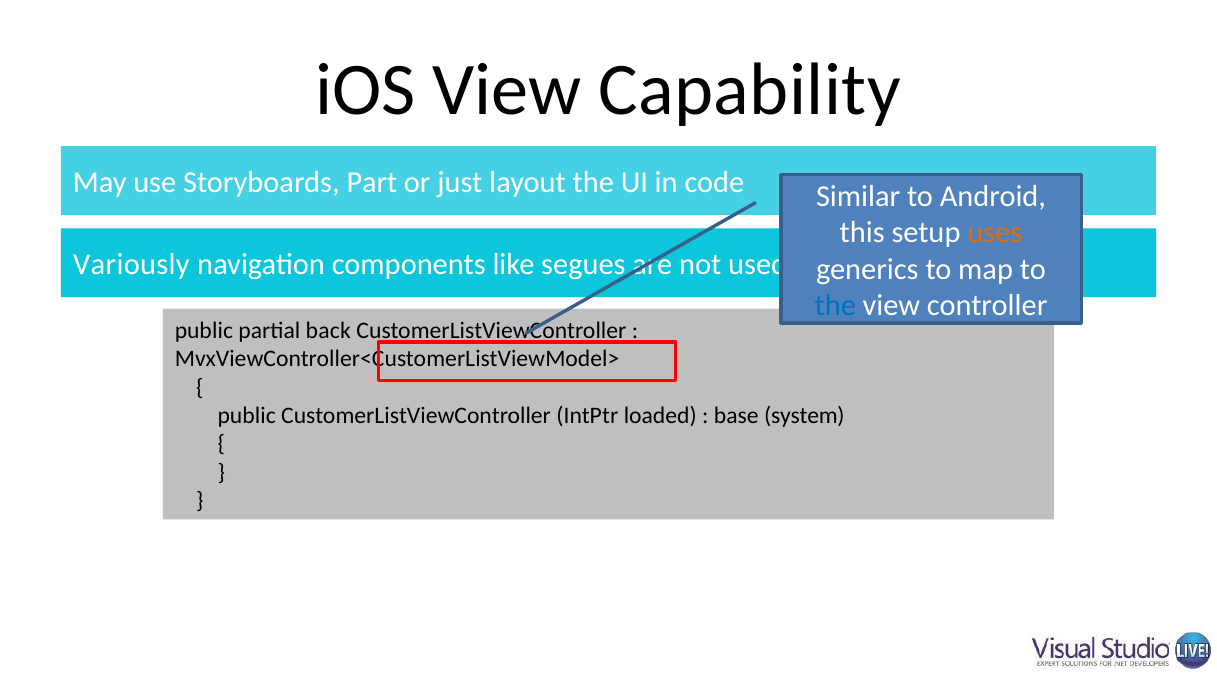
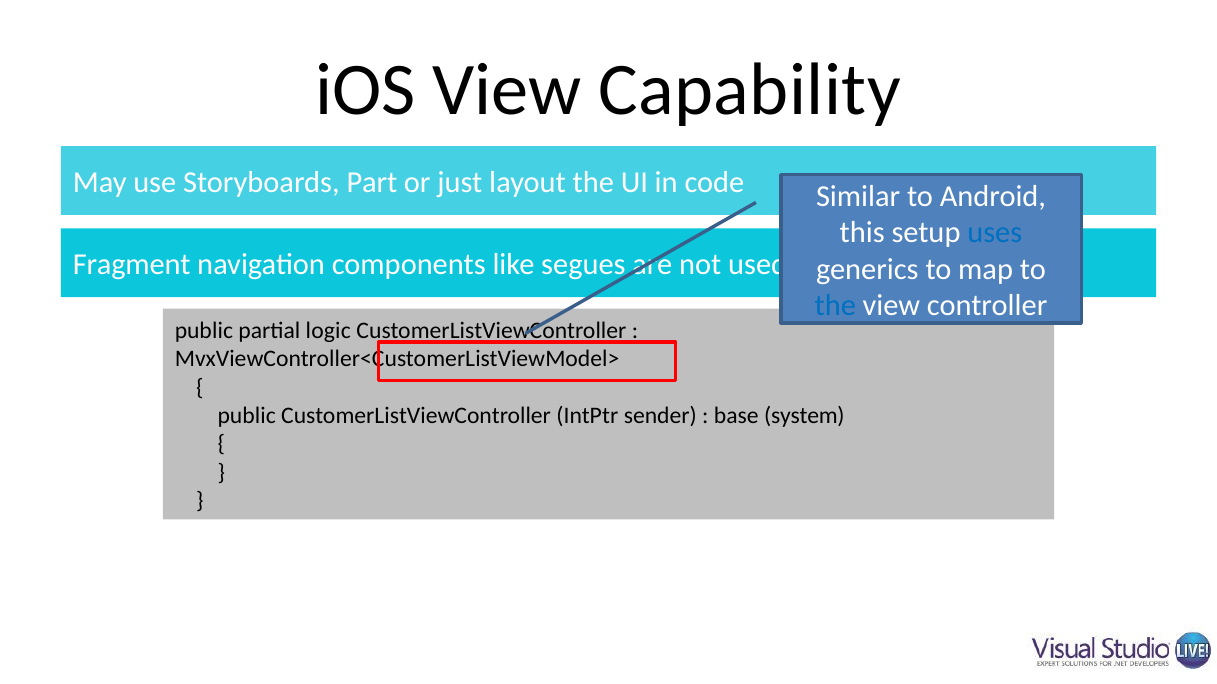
uses colour: orange -> blue
Variously: Variously -> Fragment
back: back -> logic
loaded: loaded -> sender
